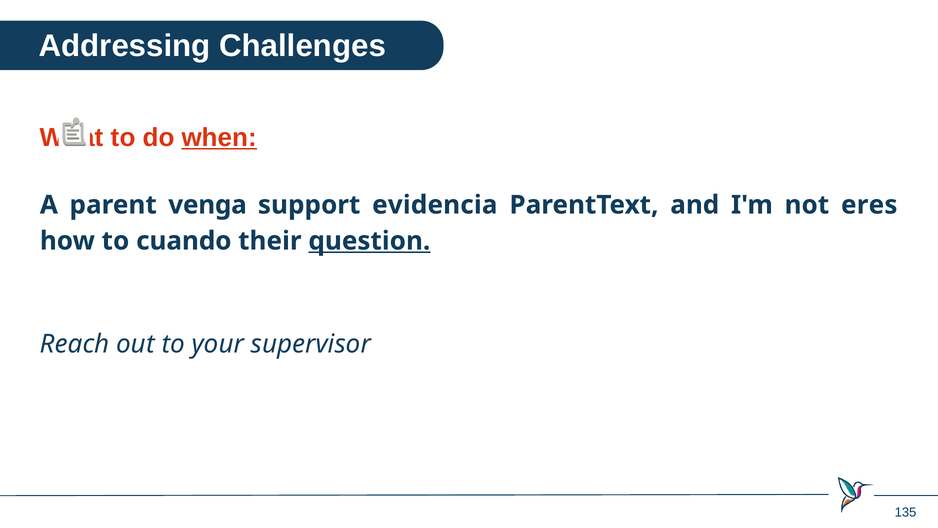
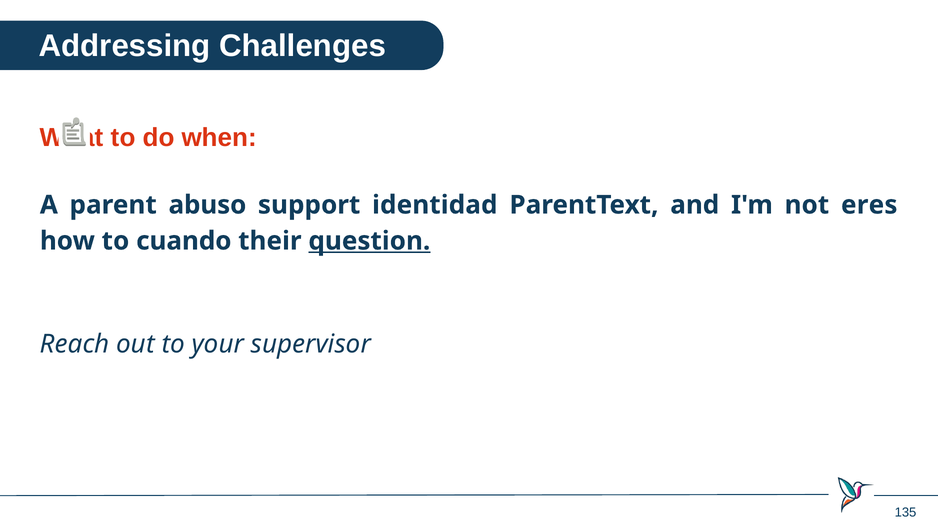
when underline: present -> none
venga: venga -> abuso
evidencia: evidencia -> identidad
